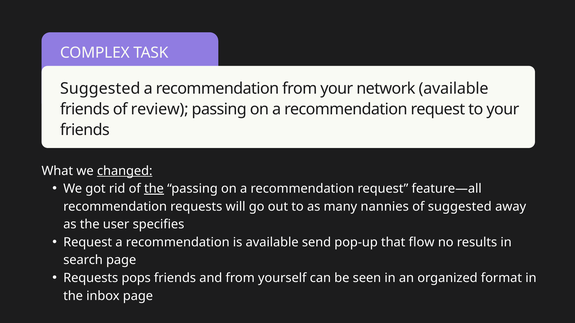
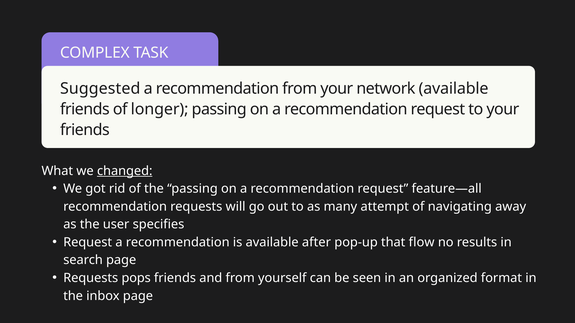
review: review -> longer
the at (154, 189) underline: present -> none
nannies: nannies -> attempt
of suggested: suggested -> navigating
send: send -> after
